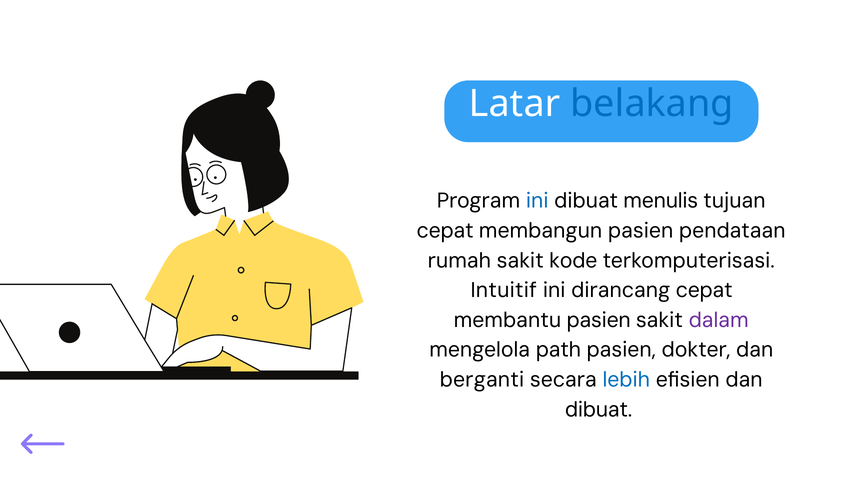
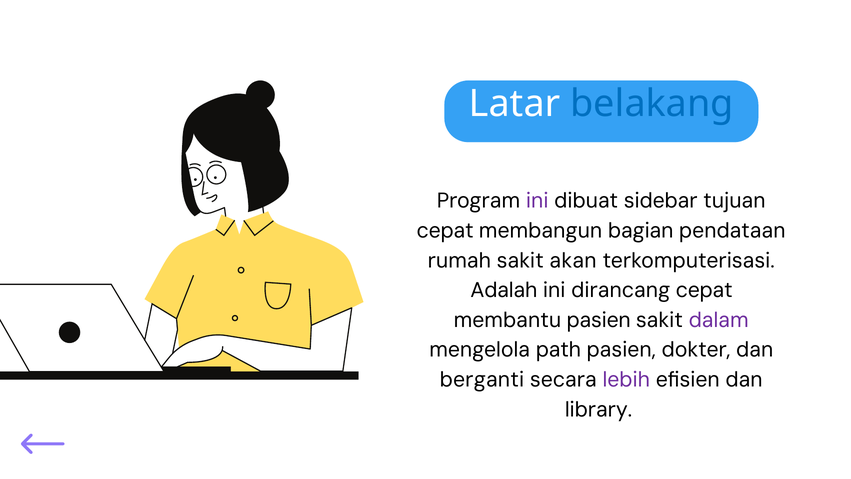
ini at (537, 201) colour: blue -> purple
menulis: menulis -> sidebar
membangun pasien: pasien -> bagian
kode: kode -> akan
Intuitif: Intuitif -> Adalah
lebih colour: blue -> purple
dibuat at (599, 409): dibuat -> library
